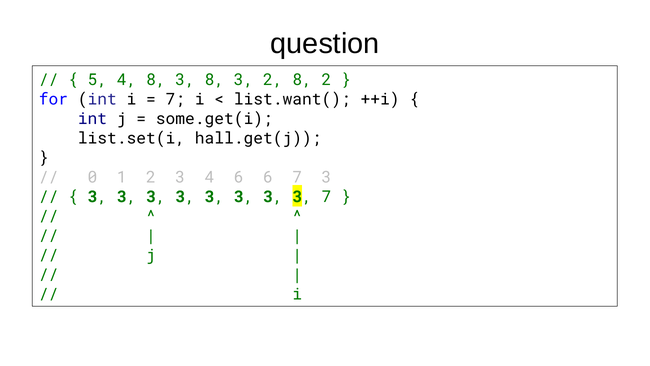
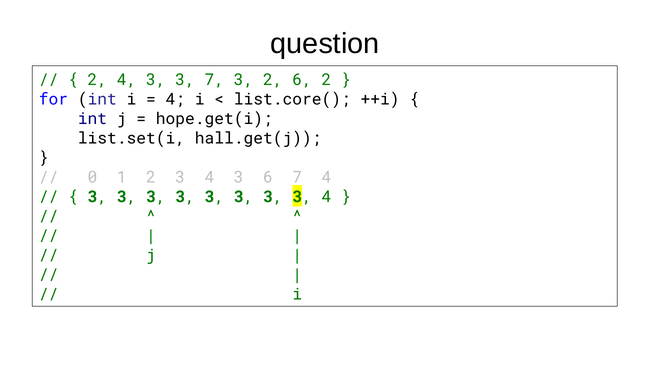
5 at (97, 80): 5 -> 2
8 at (156, 80): 8 -> 3
3 8: 8 -> 7
2 8: 8 -> 6
7 at (175, 99): 7 -> 4
list.want(: list.want( -> list.core(
some.get(i: some.get(i -> hope.get(i
3 4 6: 6 -> 3
3 at (326, 177): 3 -> 4
3 3 7: 7 -> 4
